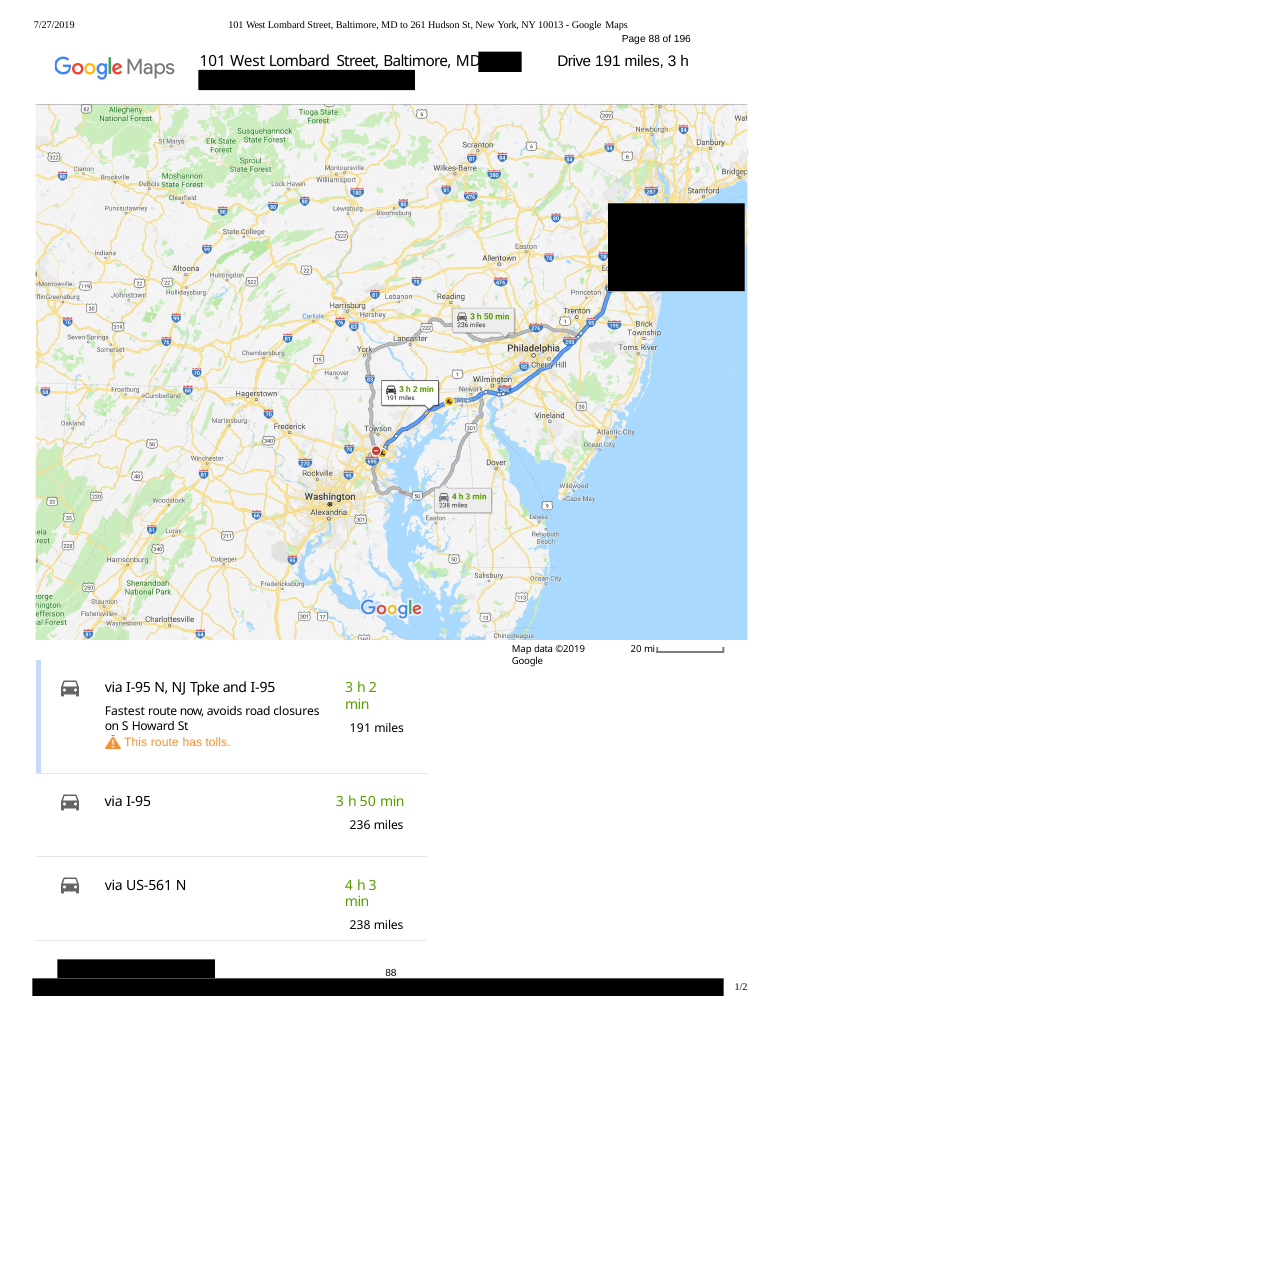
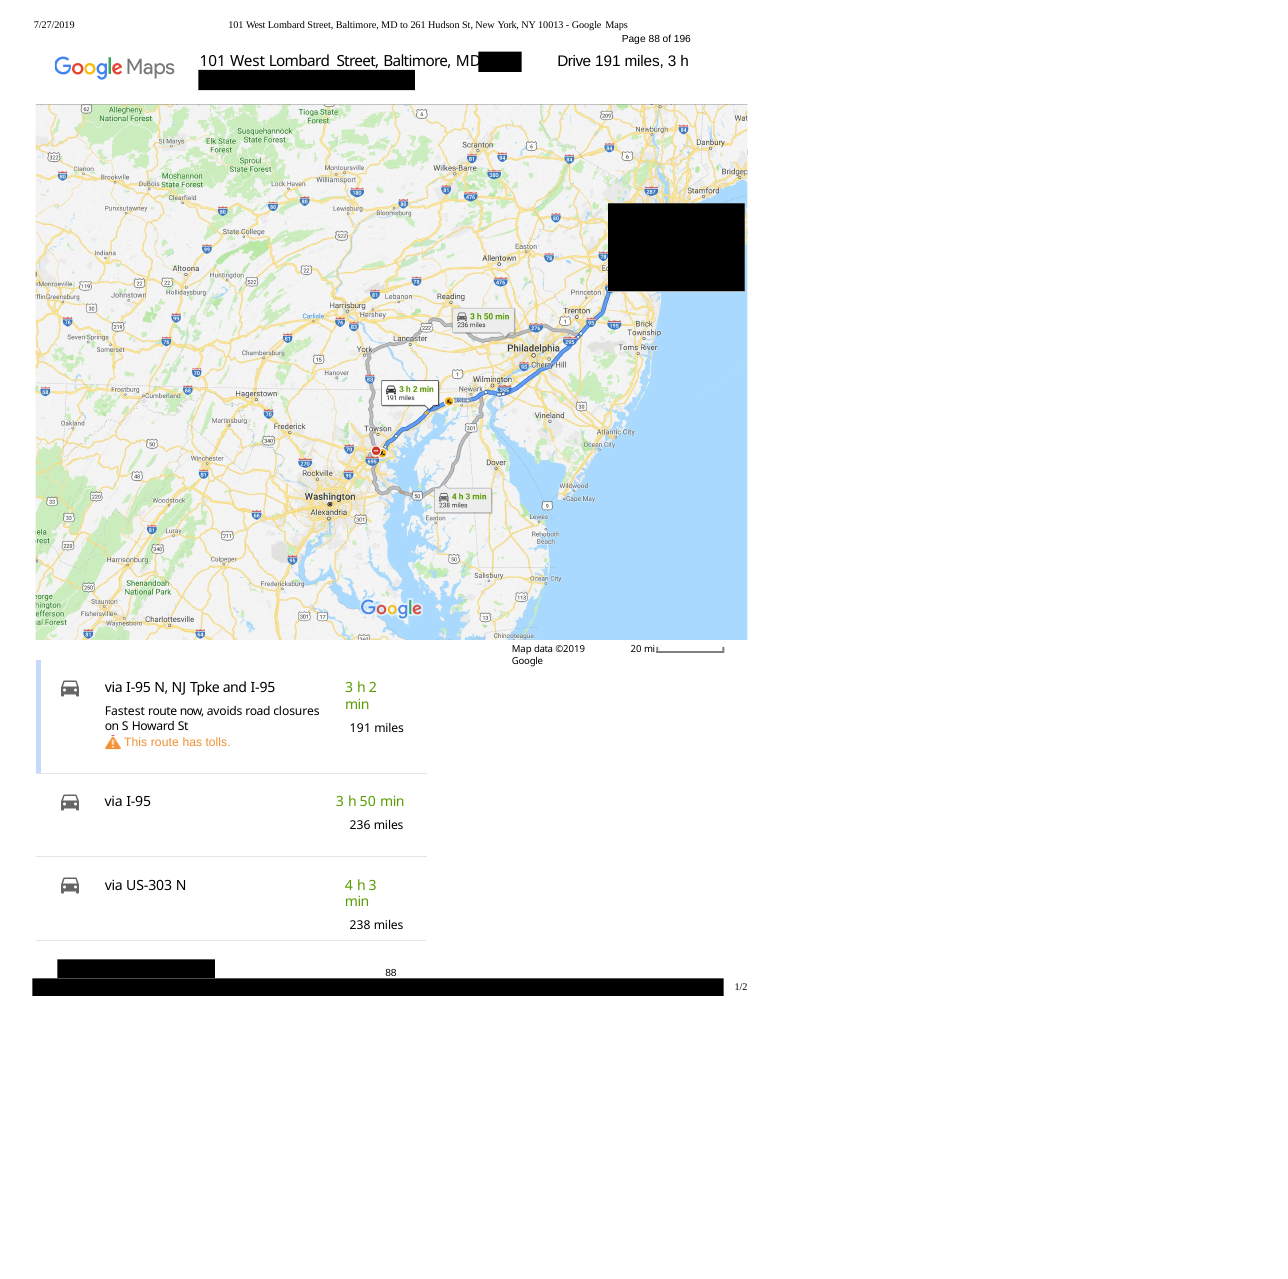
US-561: US-561 -> US-303
